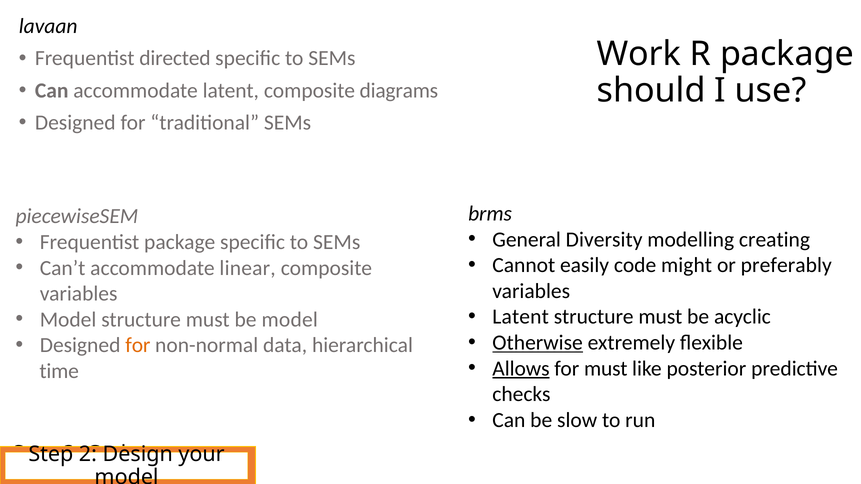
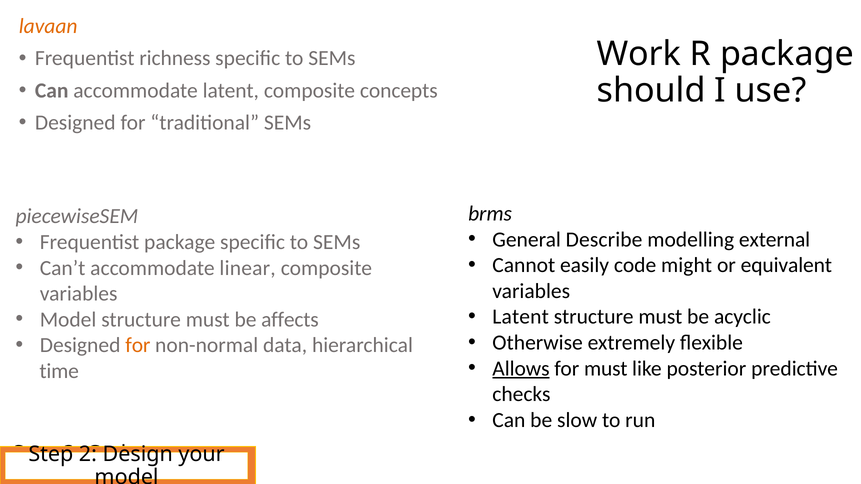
lavaan colour: black -> orange
directed: directed -> richness
diagrams: diagrams -> concepts
Diversity: Diversity -> Describe
creating: creating -> external
preferably: preferably -> equivalent
be model: model -> affects
Otherwise underline: present -> none
